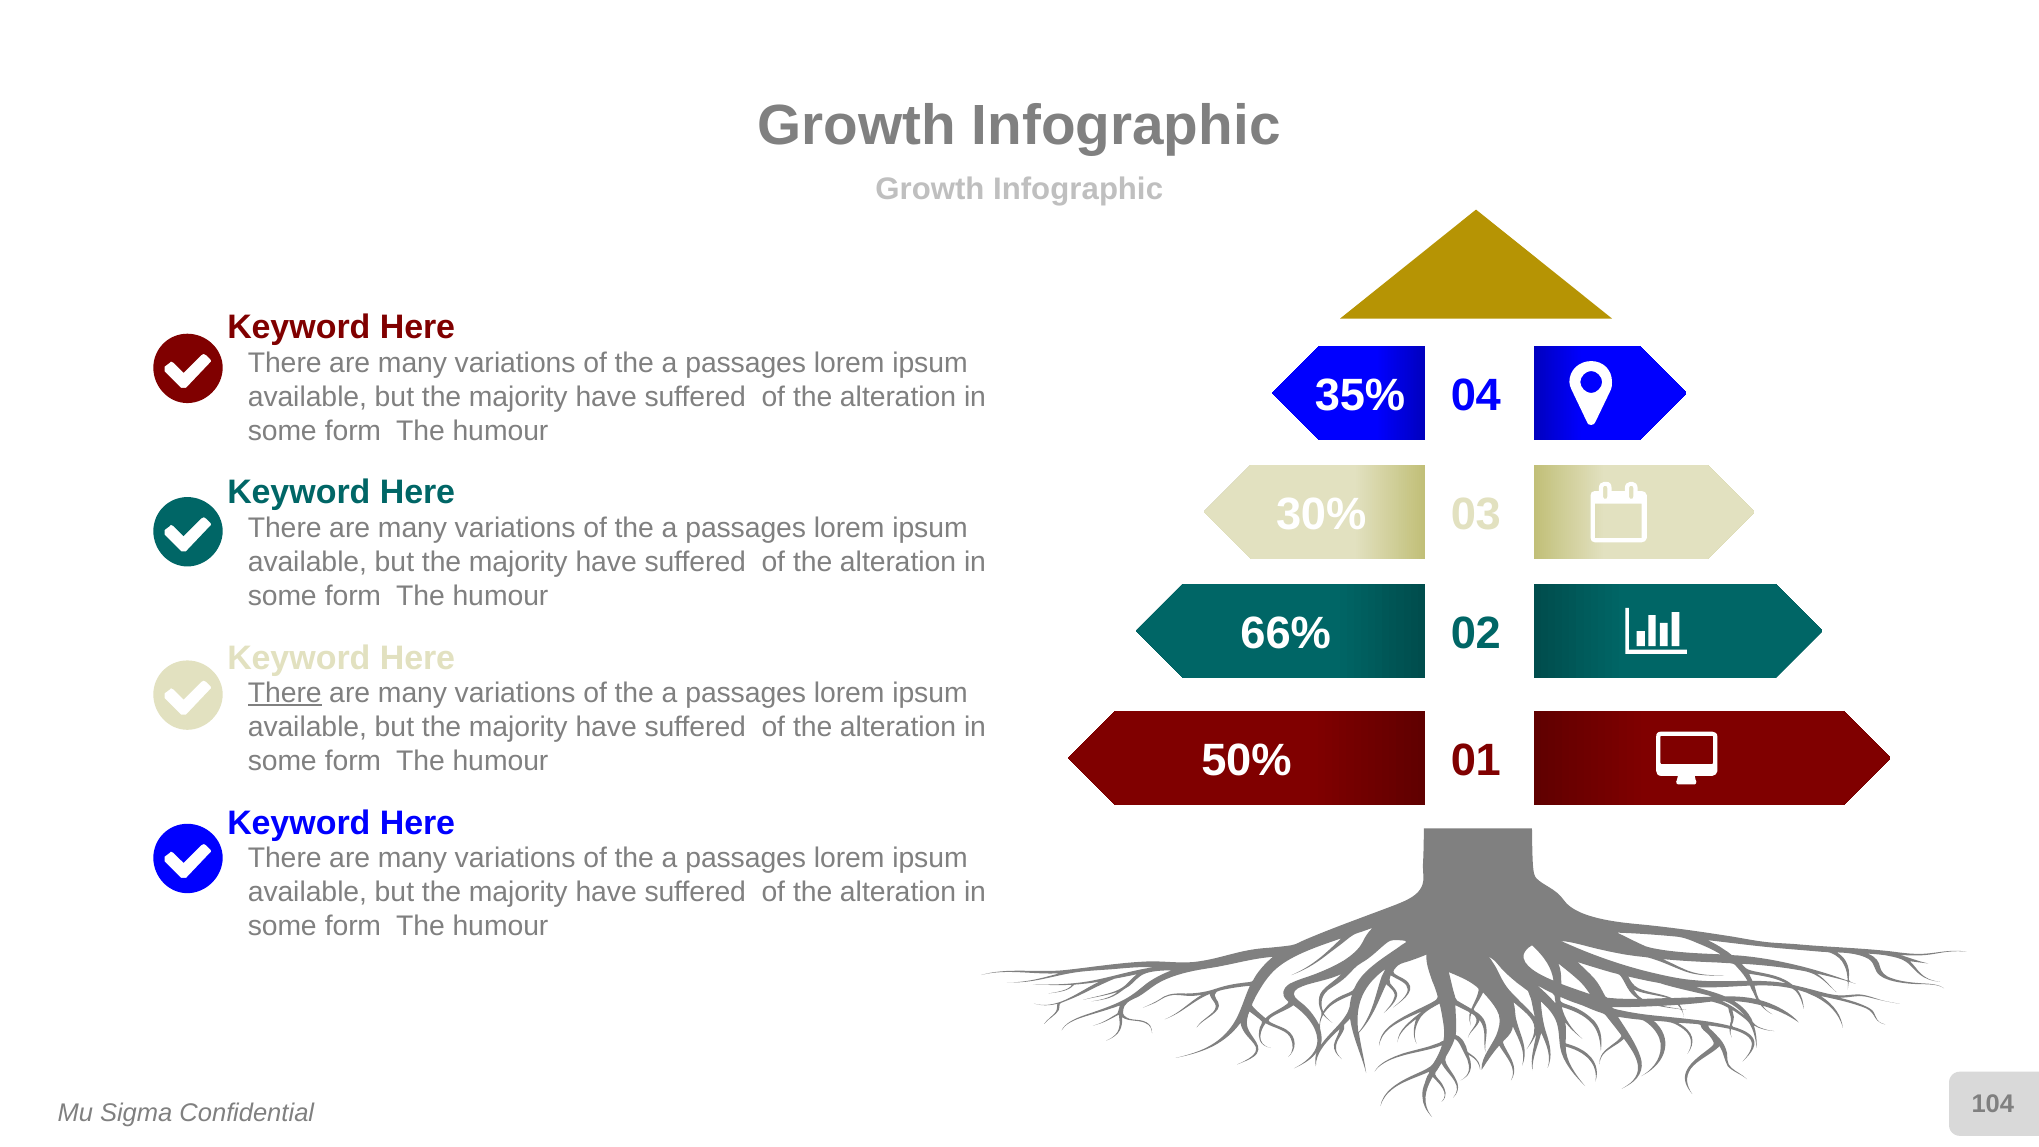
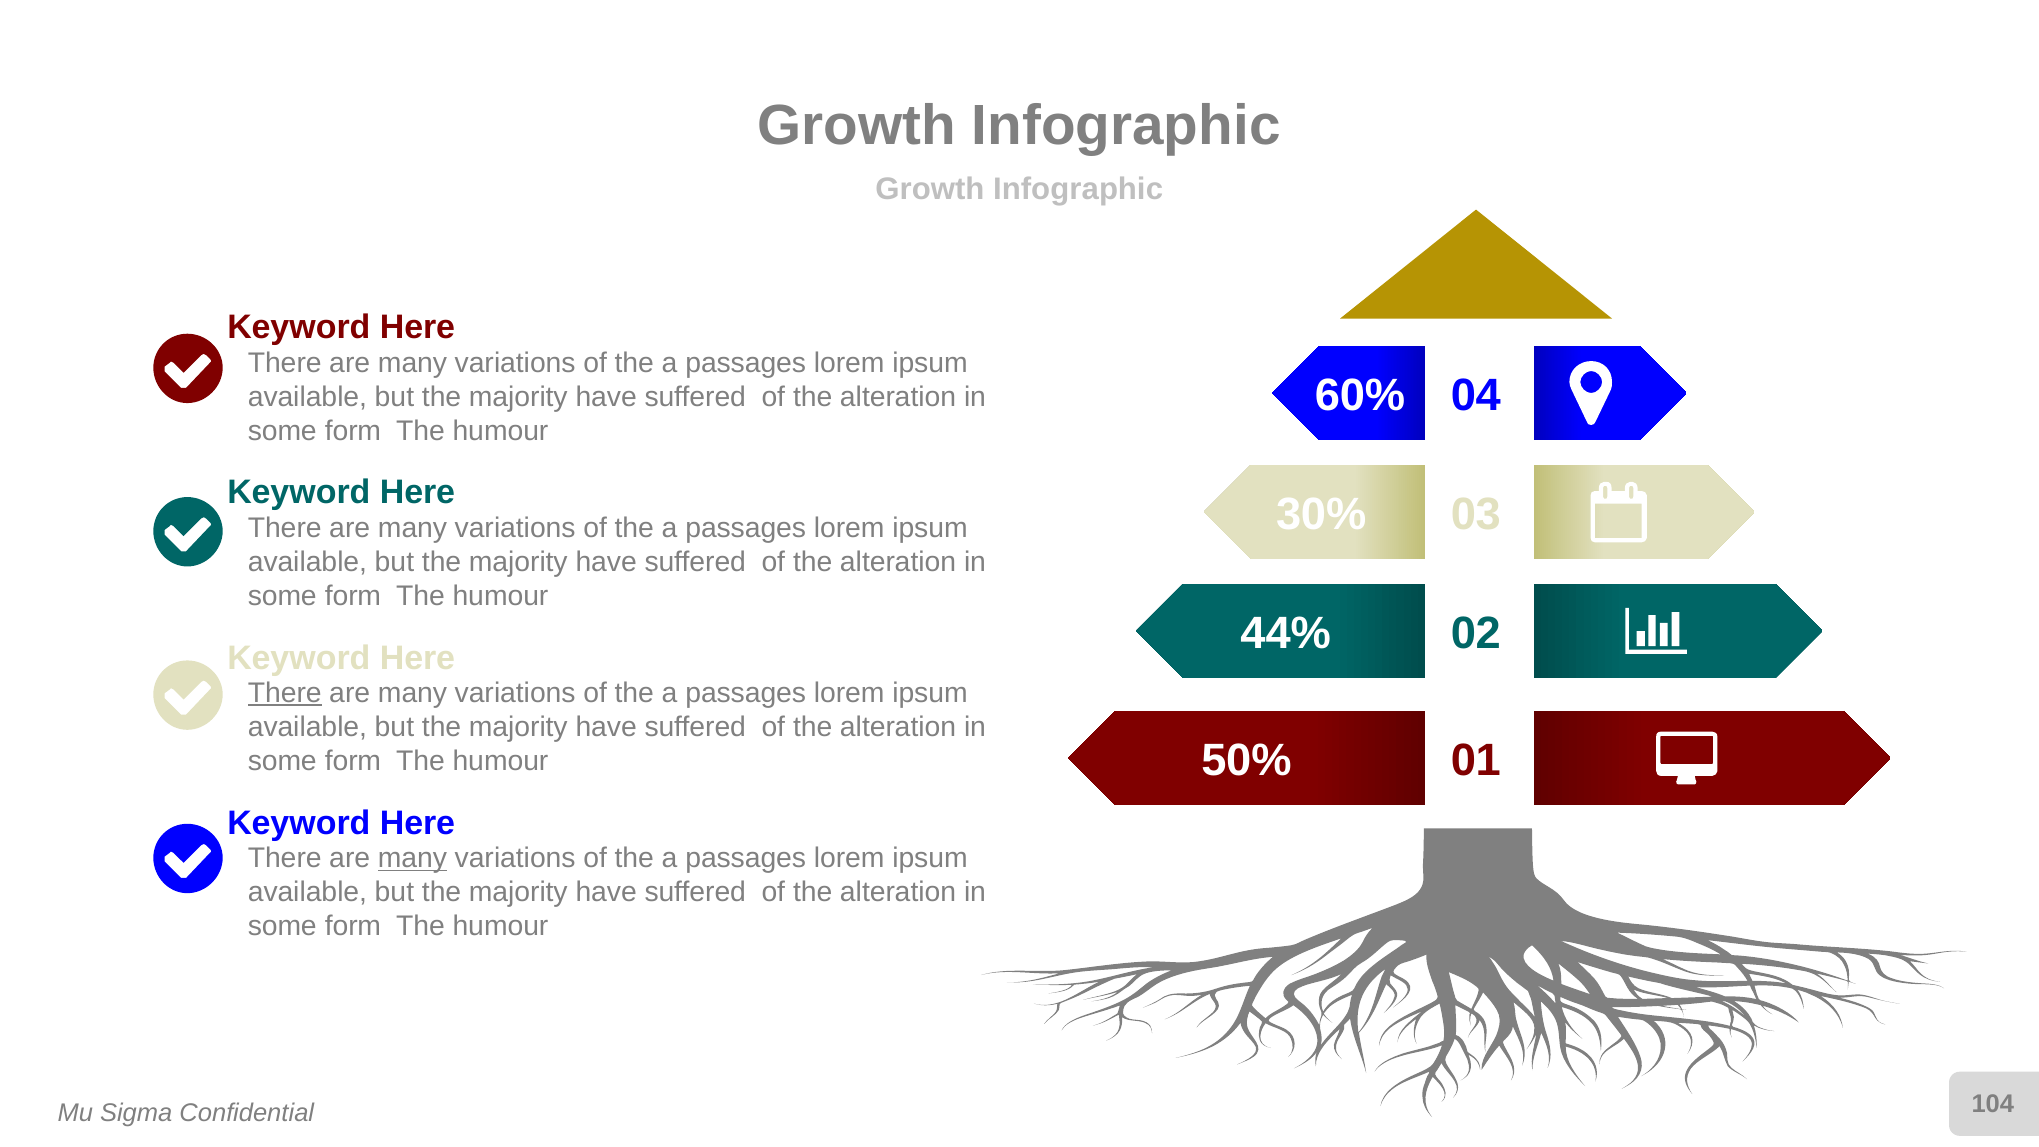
35%: 35% -> 60%
66%: 66% -> 44%
many at (412, 858) underline: none -> present
